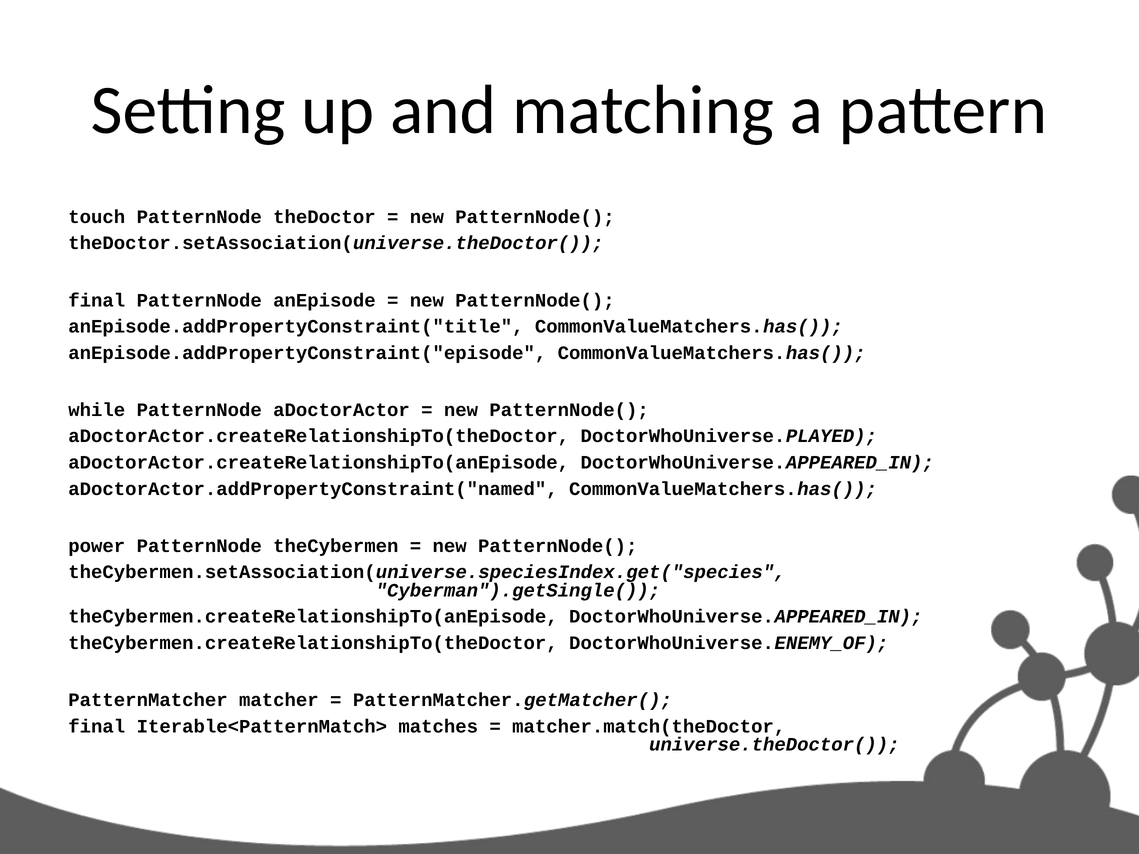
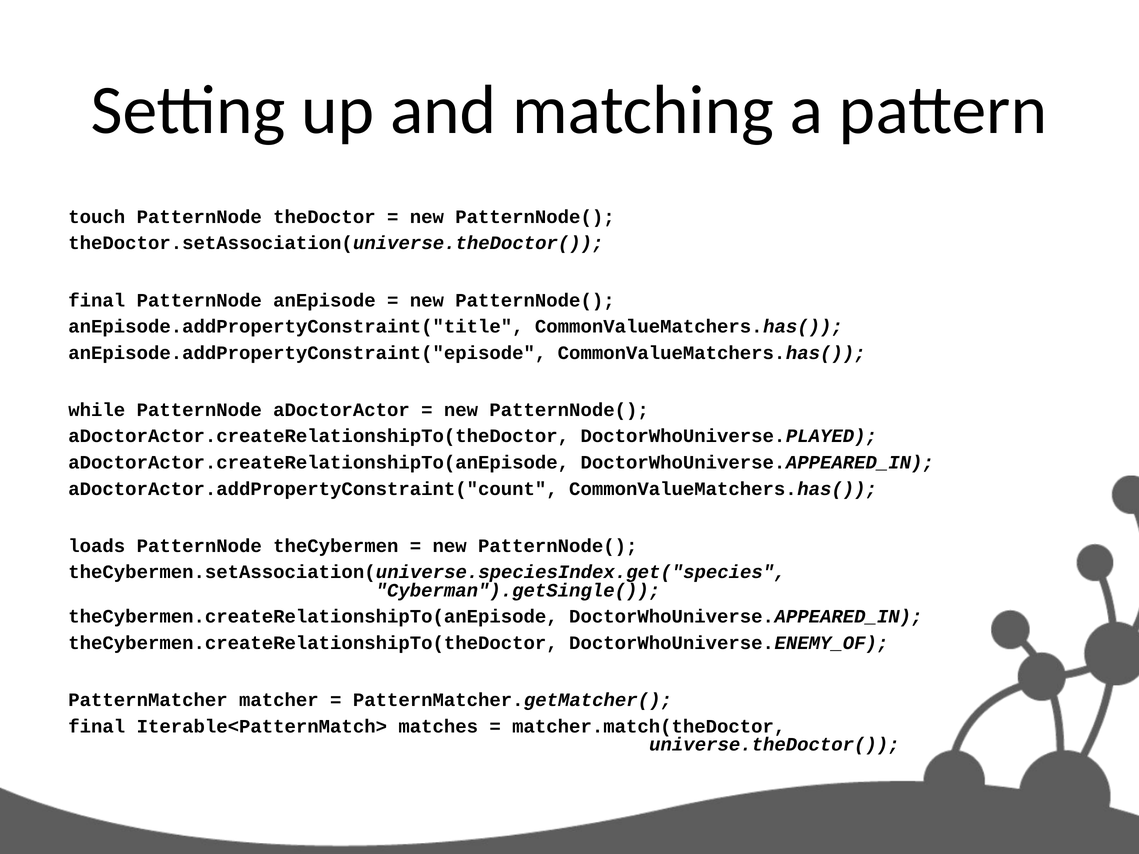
aDoctorActor.addPropertyConstraint("named: aDoctorActor.addPropertyConstraint("named -> aDoctorActor.addPropertyConstraint("count
power: power -> loads
